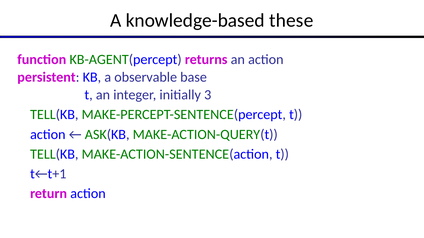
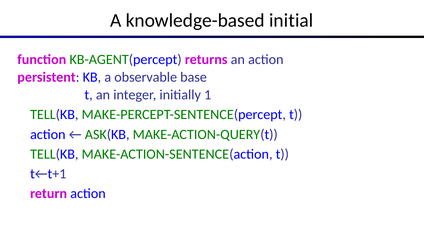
these: these -> initial
3: 3 -> 1
